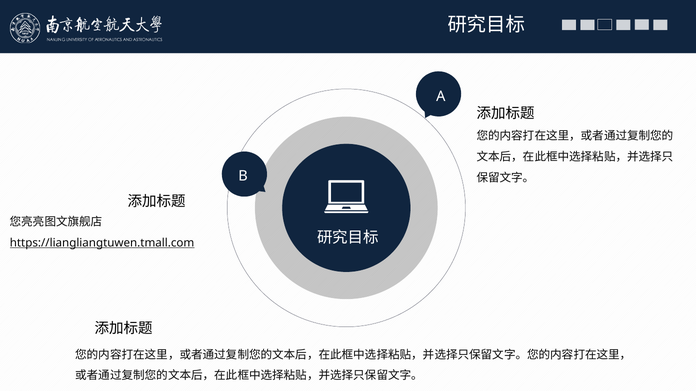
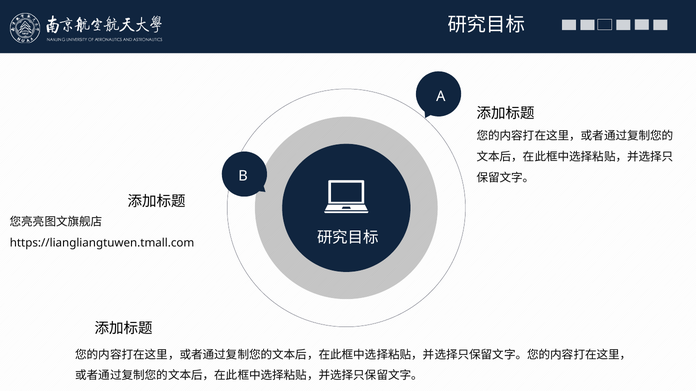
https://liangliangtuwen.tmall.com underline: present -> none
